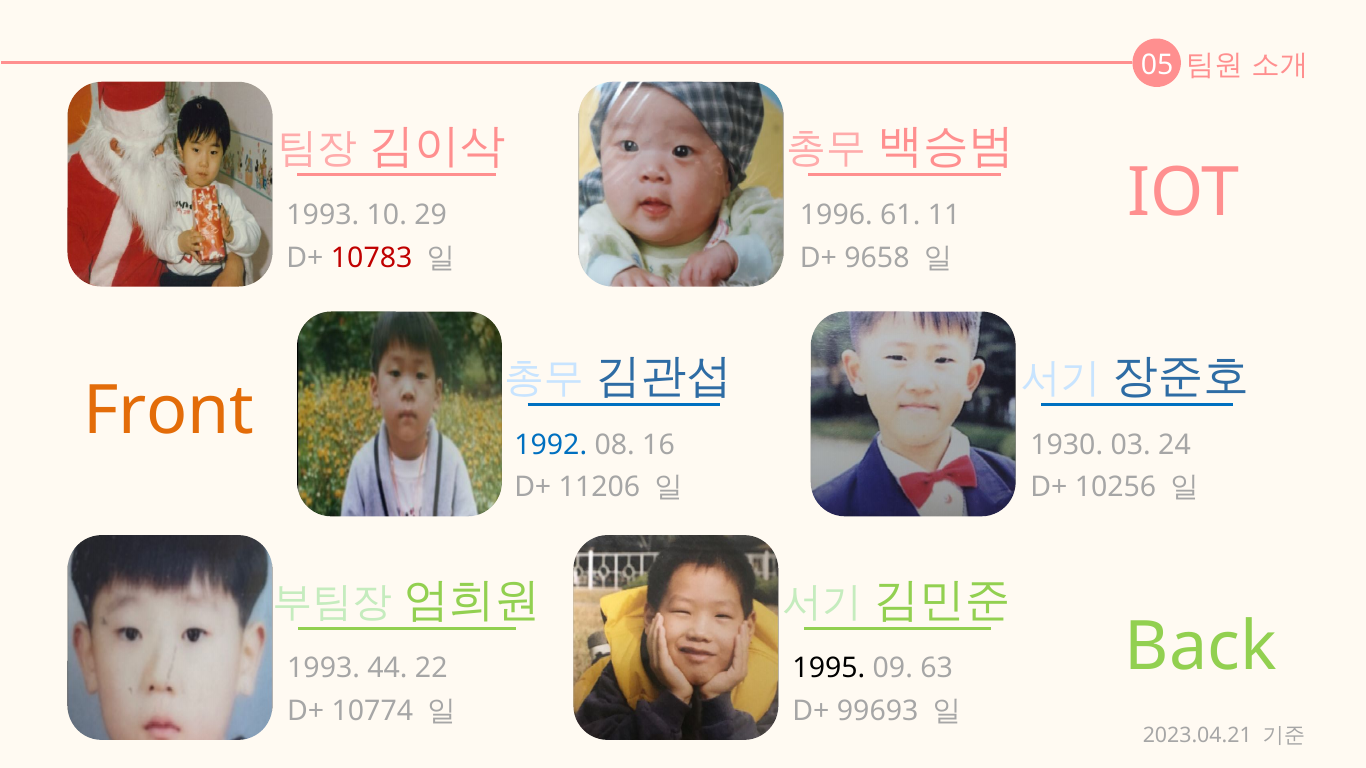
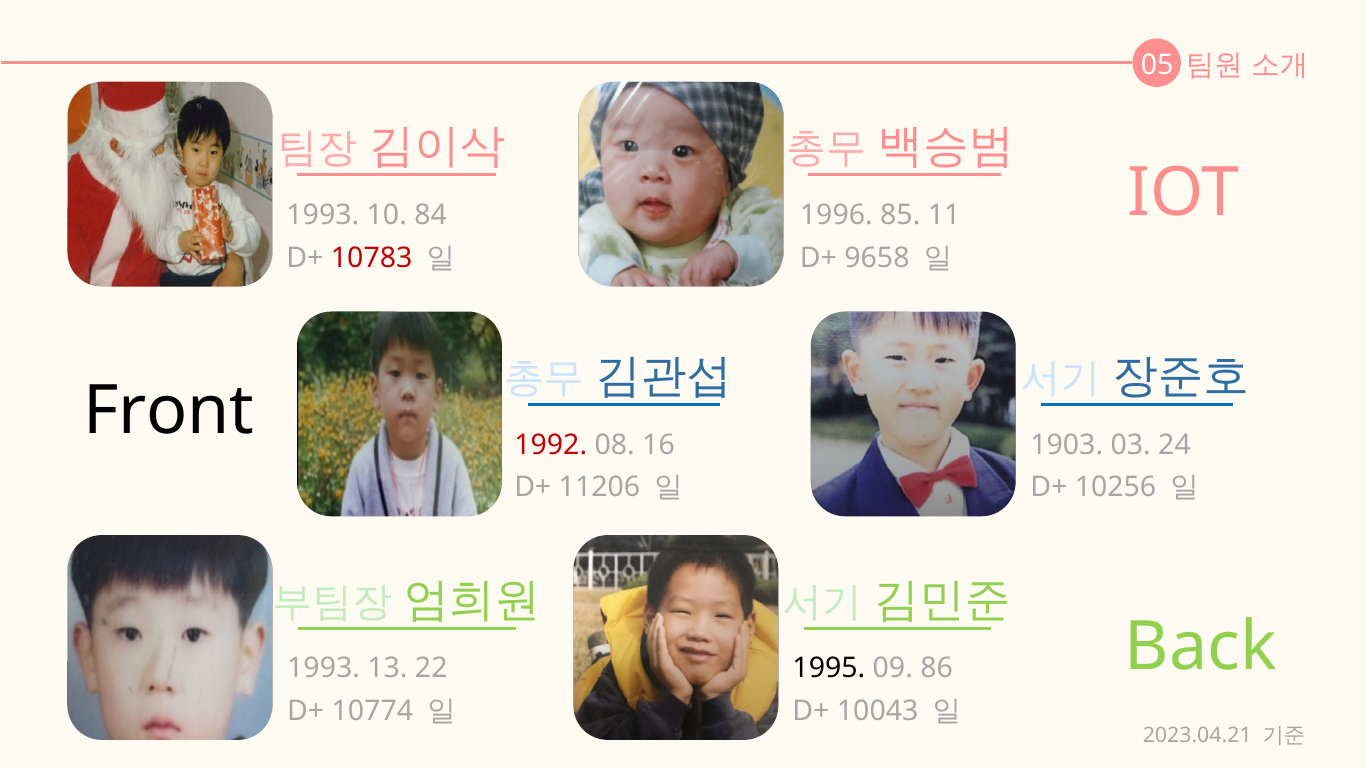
29: 29 -> 84
61: 61 -> 85
Front colour: orange -> black
1992 colour: blue -> red
1930: 1930 -> 1903
44: 44 -> 13
63: 63 -> 86
99693: 99693 -> 10043
